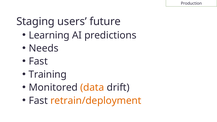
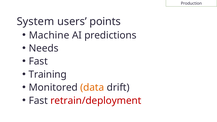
Staging: Staging -> System
future: future -> points
Learning: Learning -> Machine
retrain/deployment colour: orange -> red
